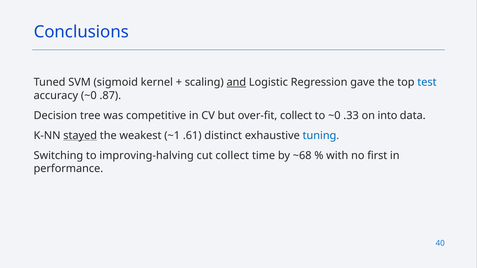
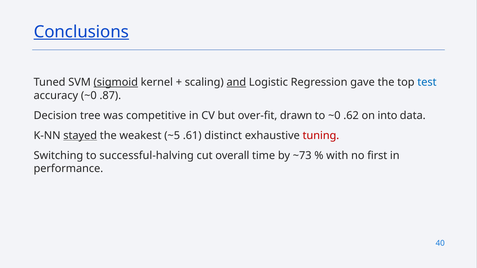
Conclusions underline: none -> present
sigmoid underline: none -> present
over-fit collect: collect -> drawn
.33: .33 -> .62
~1: ~1 -> ~5
tuning colour: blue -> red
improving-halving: improving-halving -> successful-halving
cut collect: collect -> overall
~68: ~68 -> ~73
